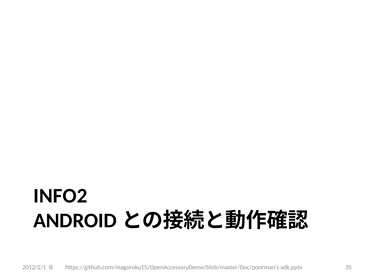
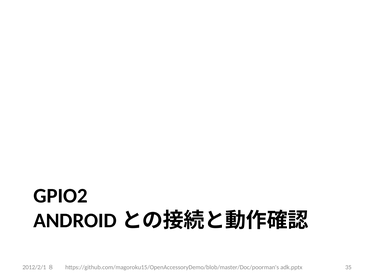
INFO2: INFO2 -> GPIO2
